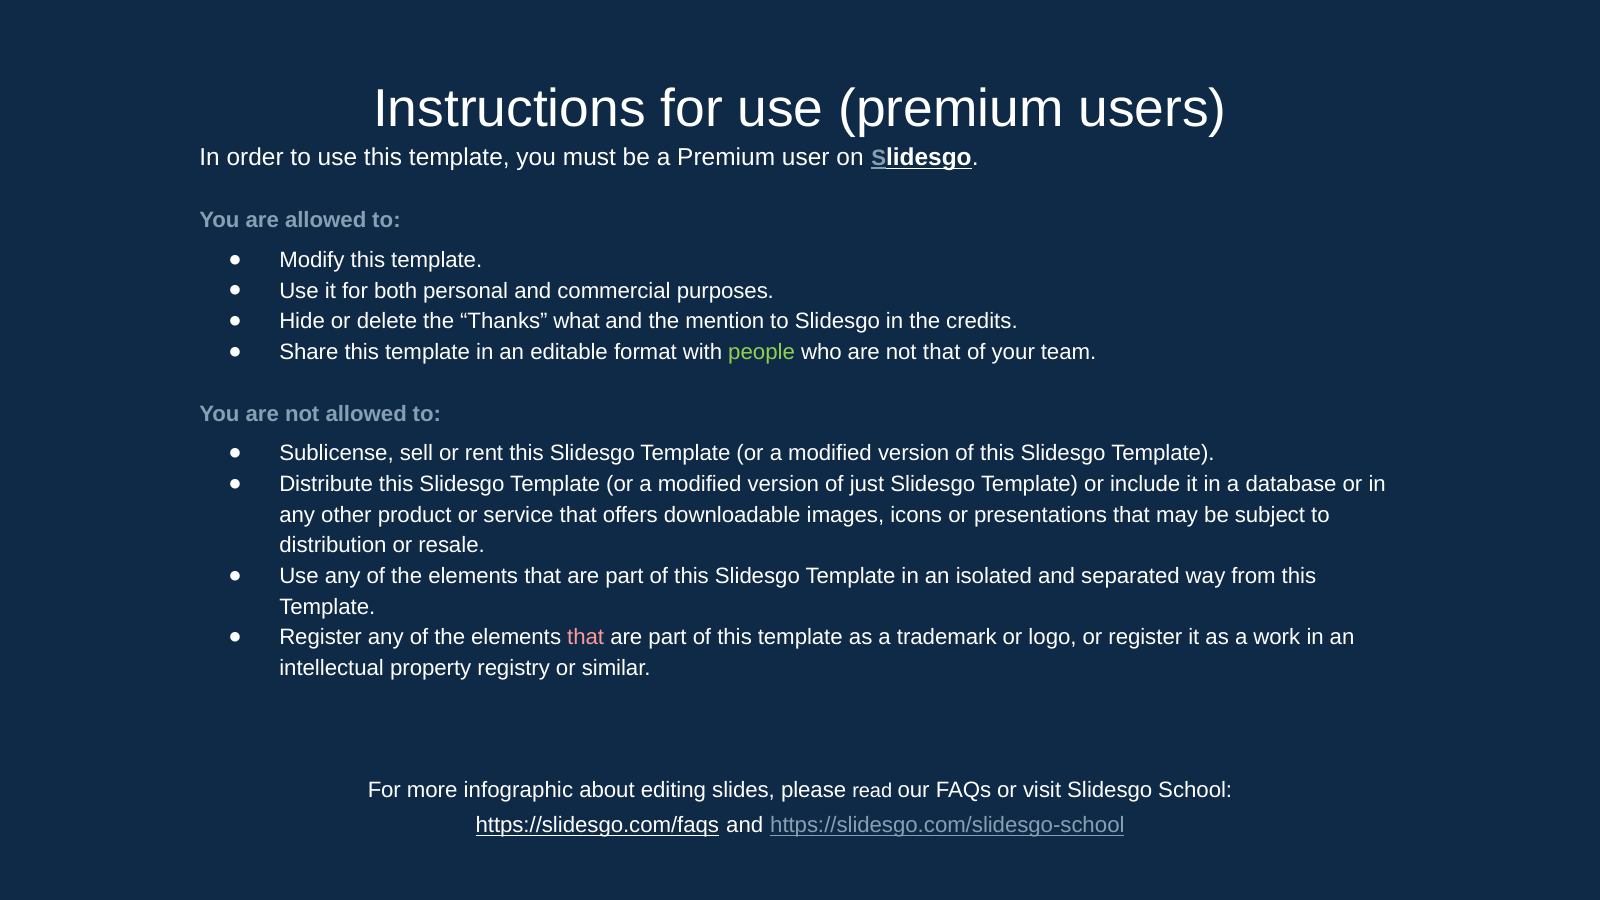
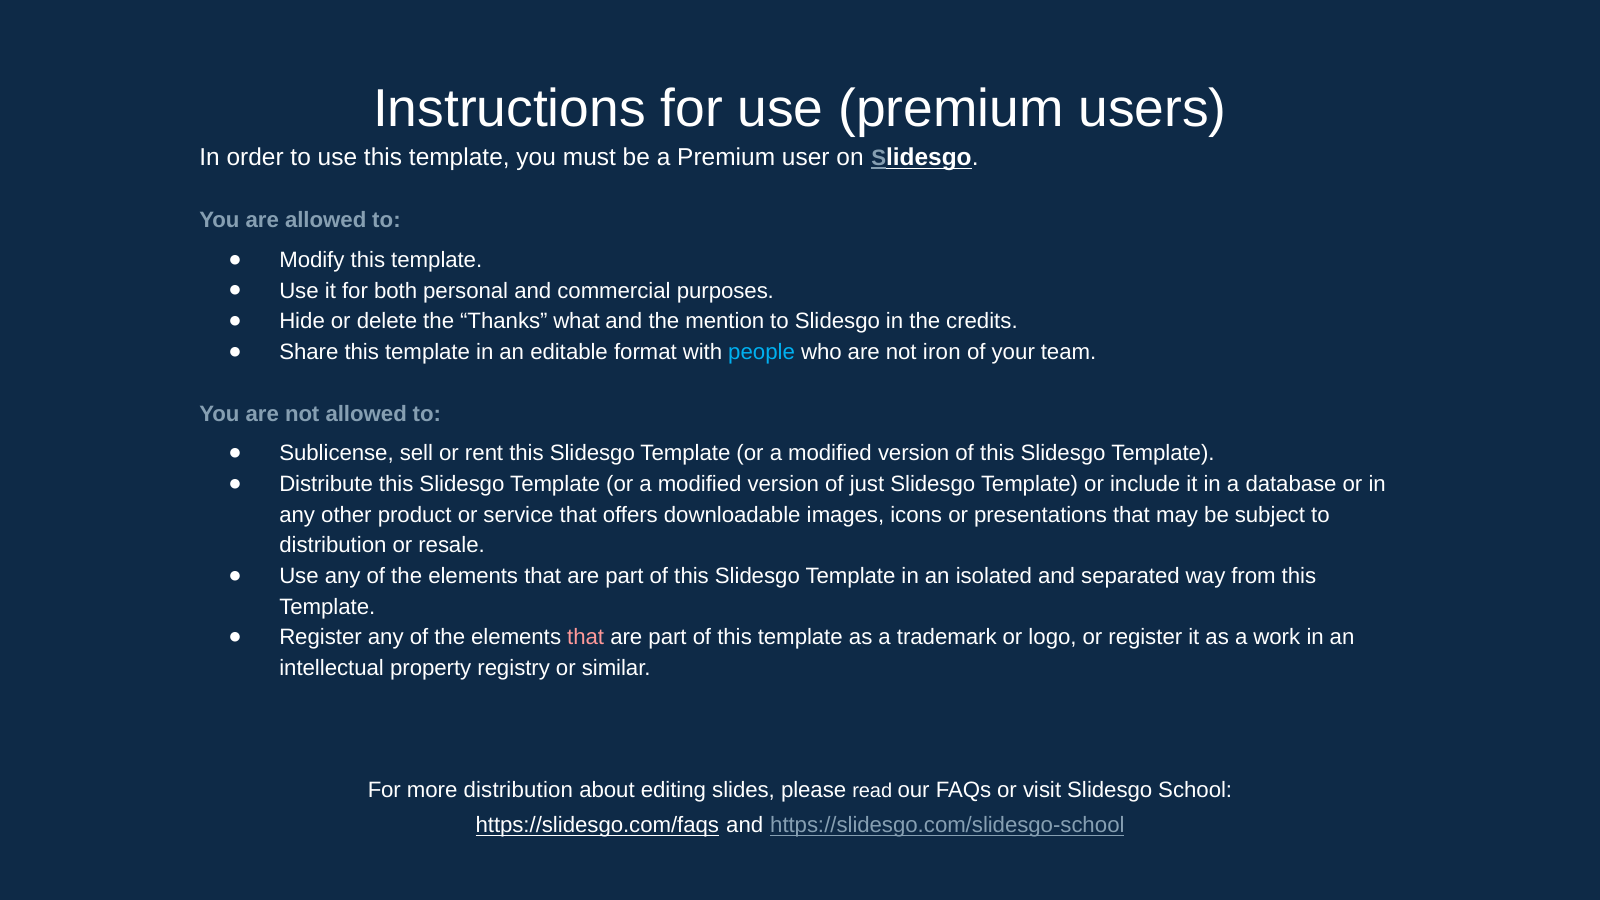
people colour: light green -> light blue
not that: that -> iron
more infographic: infographic -> distribution
